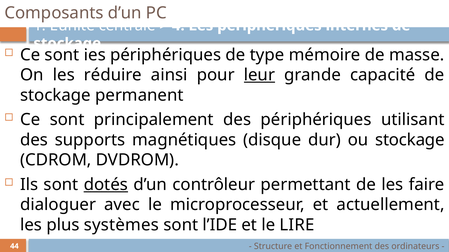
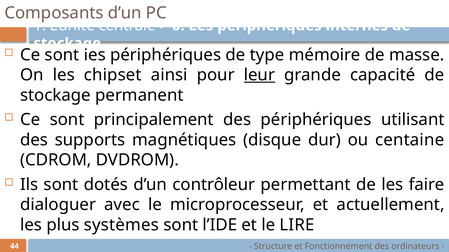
4: 4 -> 0
réduire: réduire -> chipset
ou stockage: stockage -> centaine
dotés underline: present -> none
